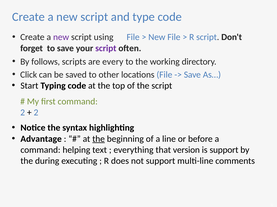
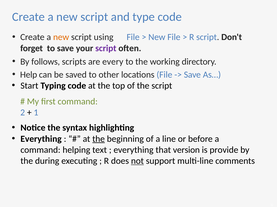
new at (61, 37) colour: purple -> orange
Click: Click -> Help
2 at (36, 113): 2 -> 1
Advantage at (41, 139): Advantage -> Everything
is support: support -> provide
not underline: none -> present
